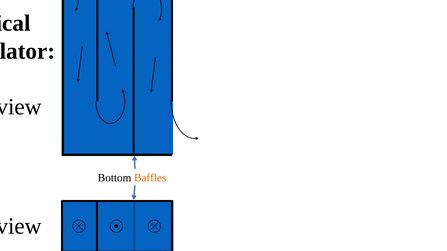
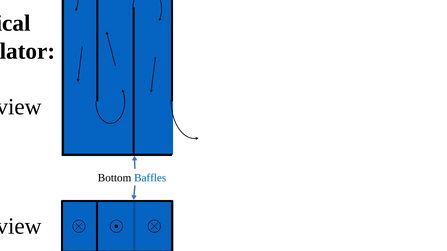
Baffles colour: orange -> blue
